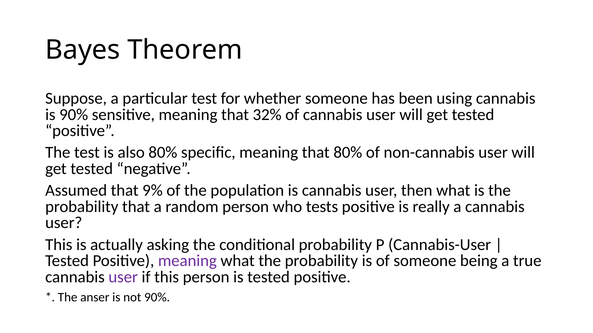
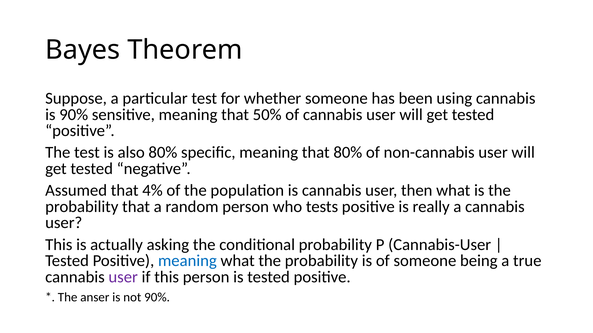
32%: 32% -> 50%
9%: 9% -> 4%
meaning at (187, 261) colour: purple -> blue
